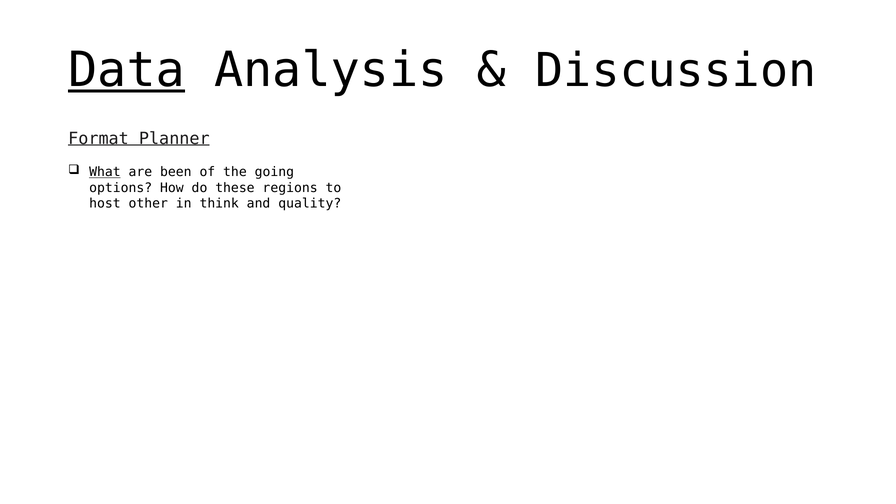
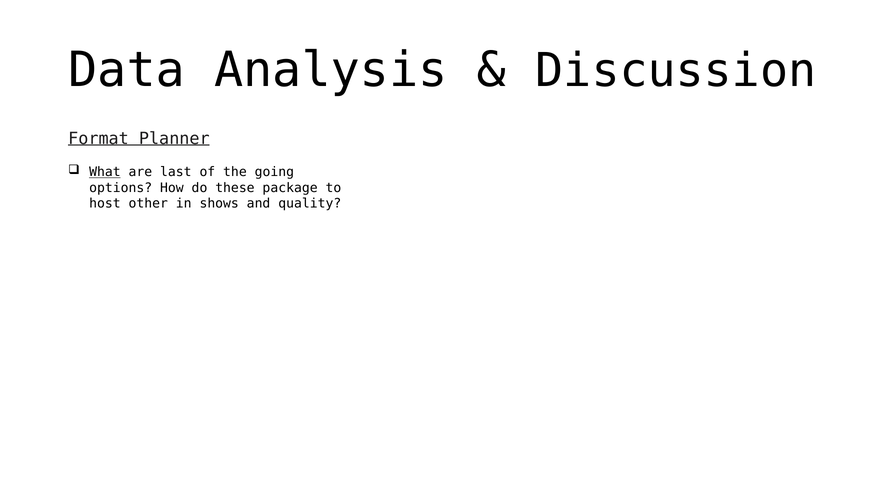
Data underline: present -> none
been: been -> last
regions: regions -> package
think: think -> shows
